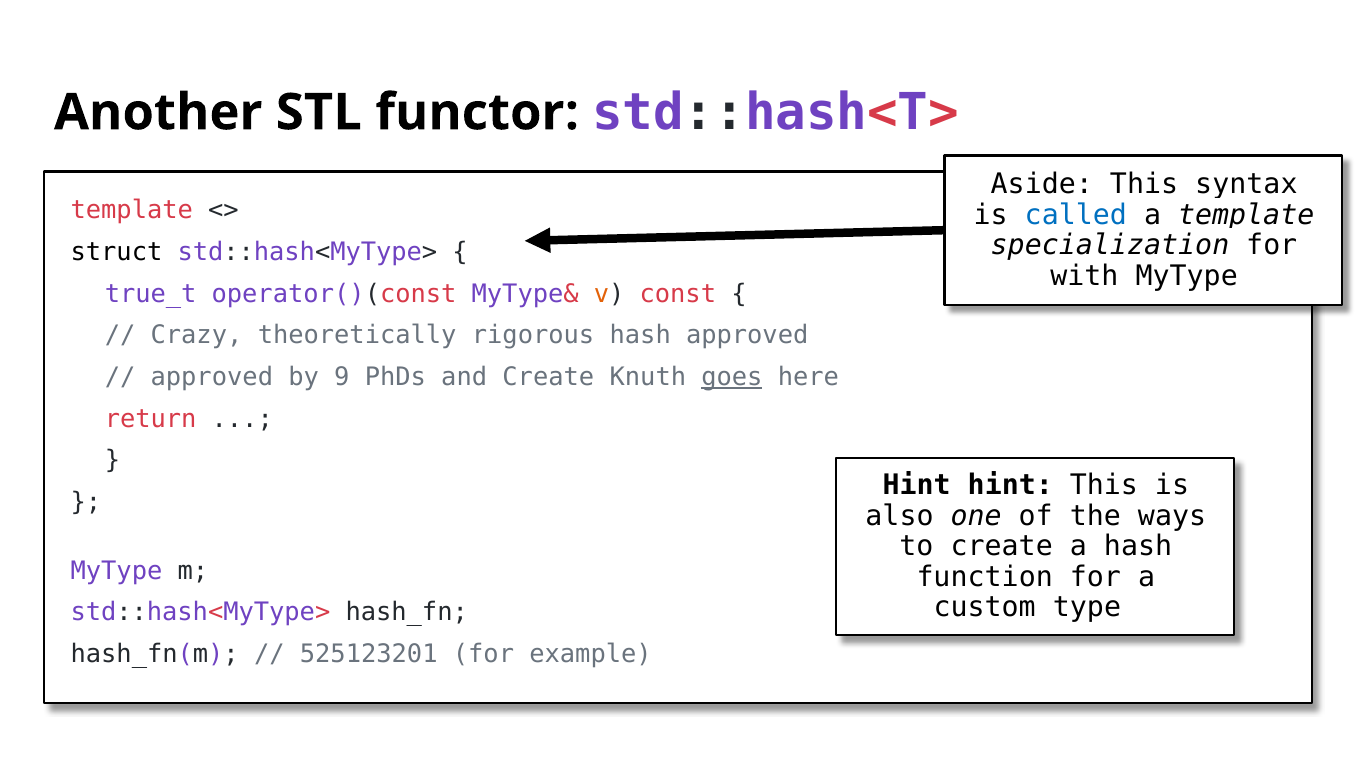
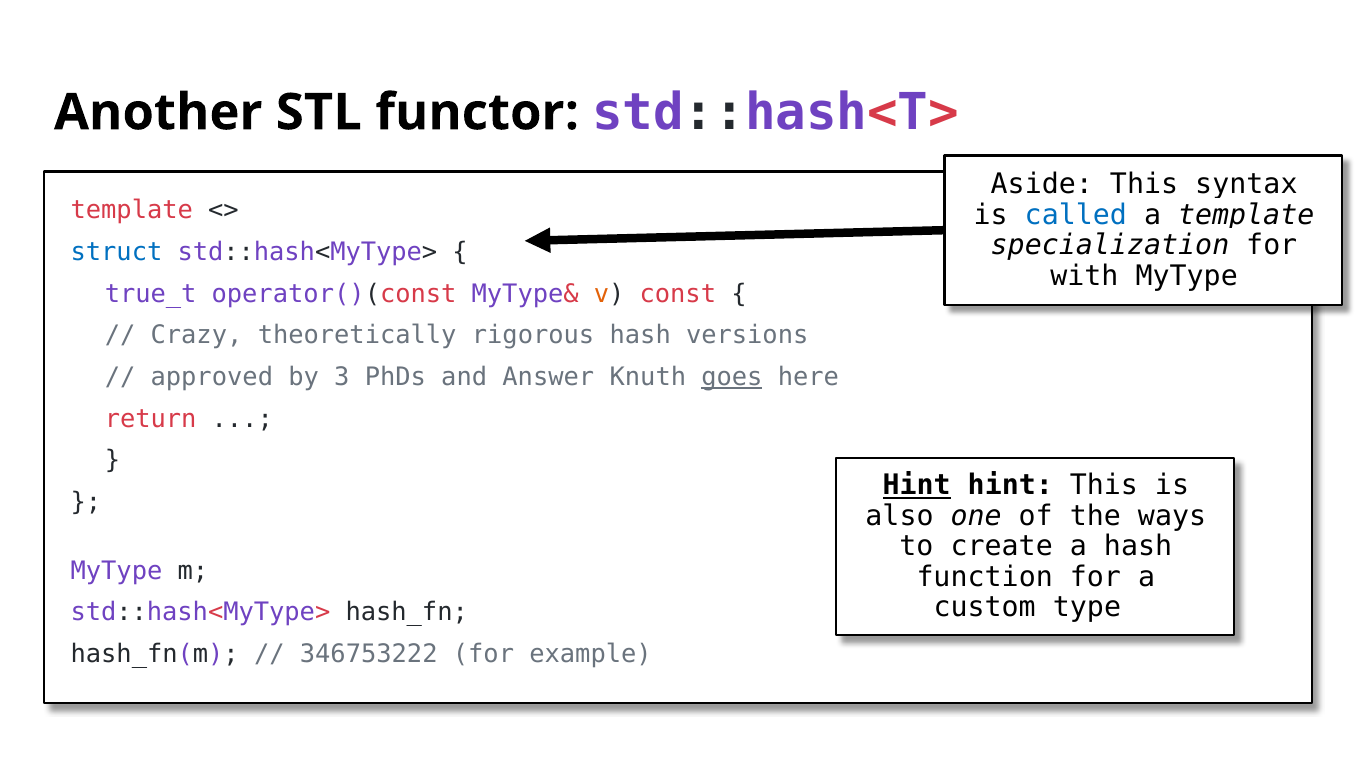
struct colour: black -> blue
hash approved: approved -> versions
9: 9 -> 3
and Create: Create -> Answer
Hint at (917, 485) underline: none -> present
525123201: 525123201 -> 346753222
